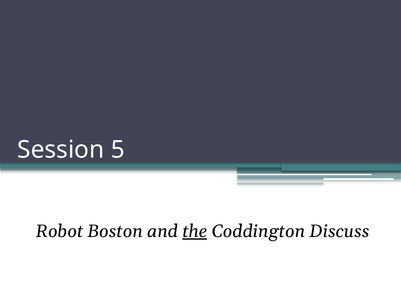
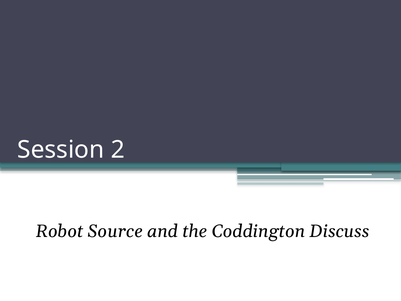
5: 5 -> 2
Boston: Boston -> Source
the underline: present -> none
